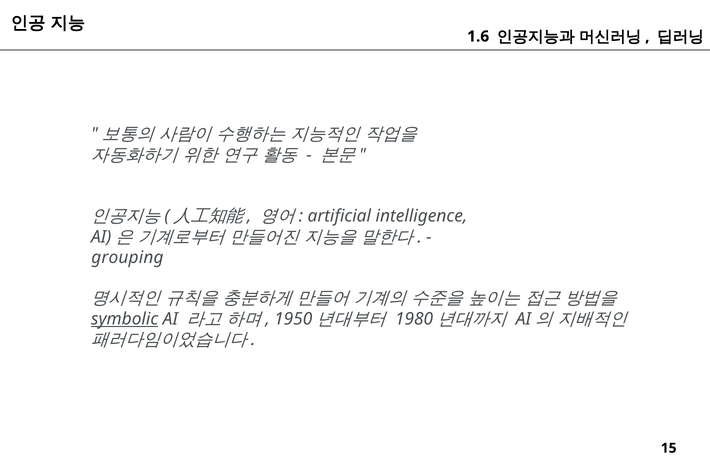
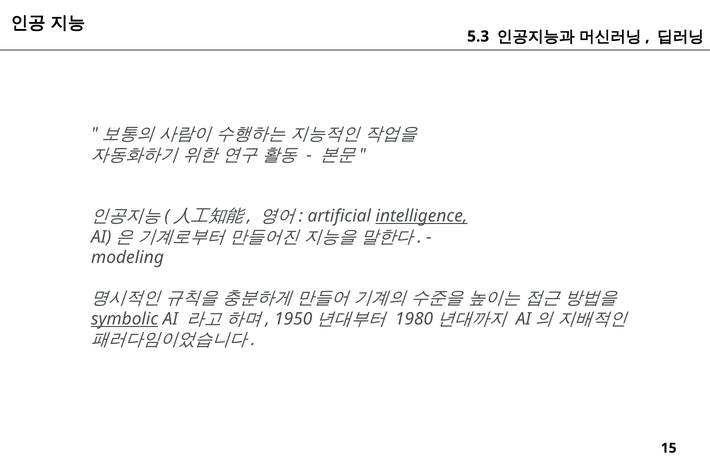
1.6: 1.6 -> 5.3
intelligence underline: none -> present
grouping: grouping -> modeling
